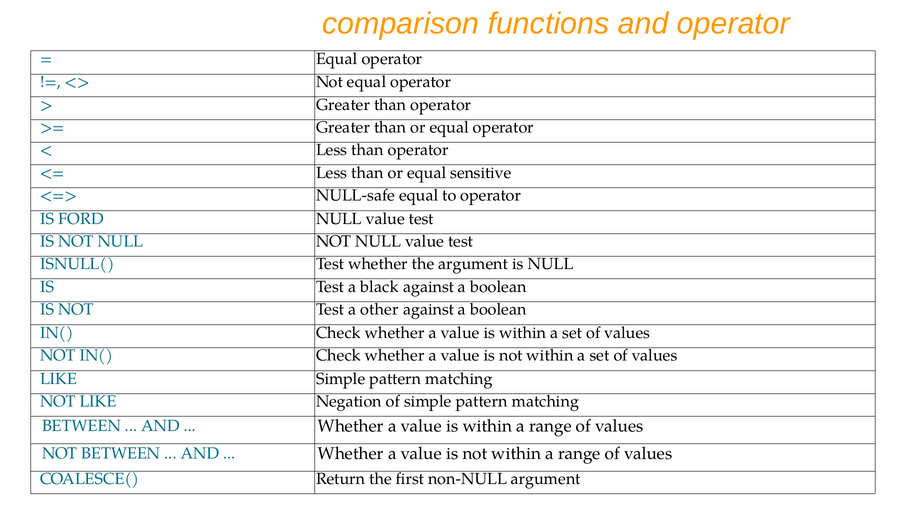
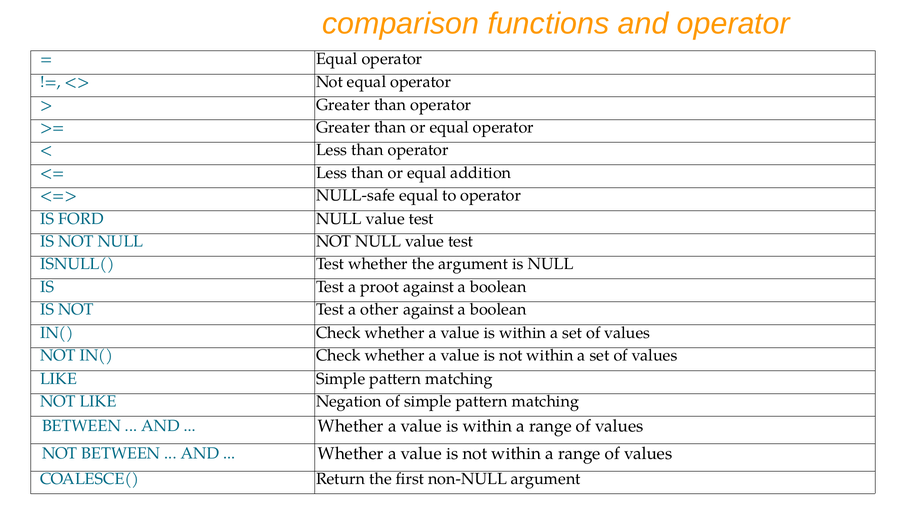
sensitive: sensitive -> addition
black: black -> proot
